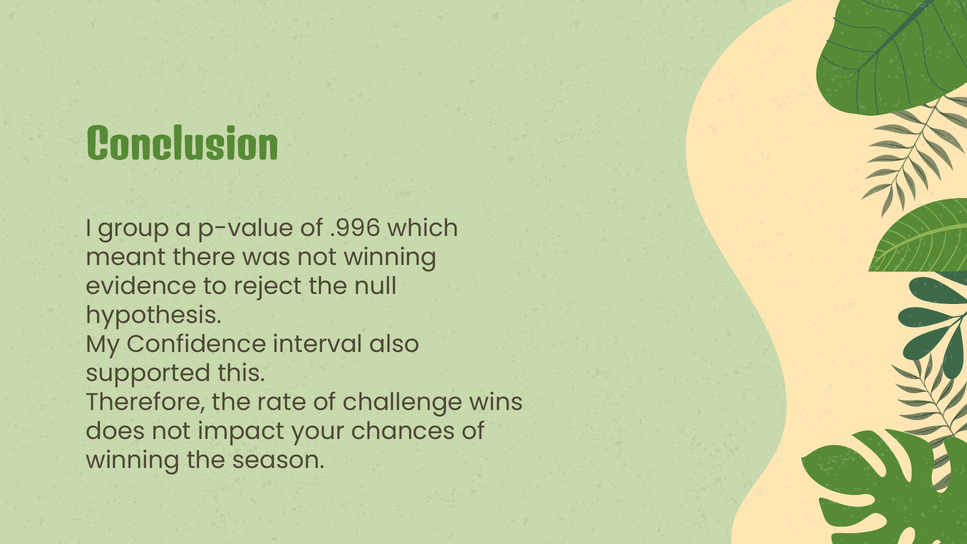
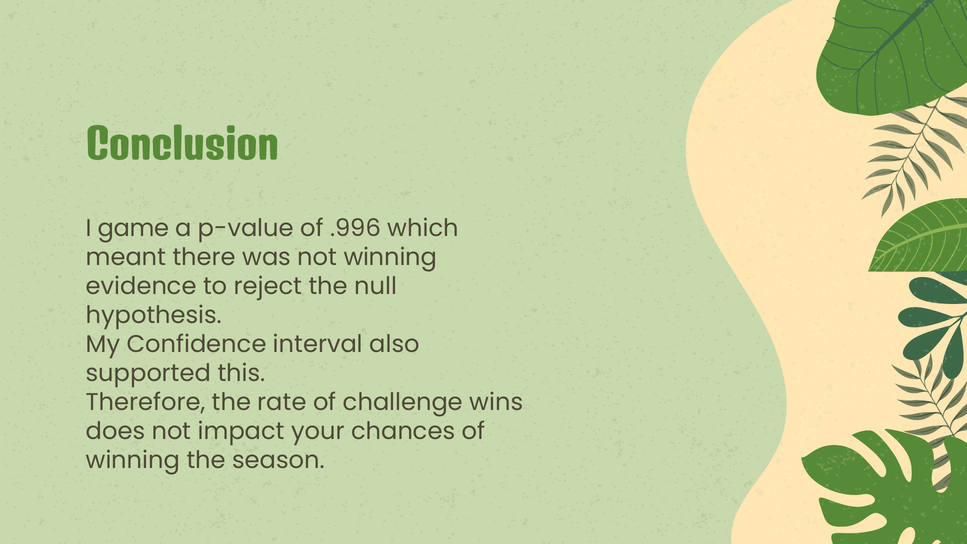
group: group -> game
